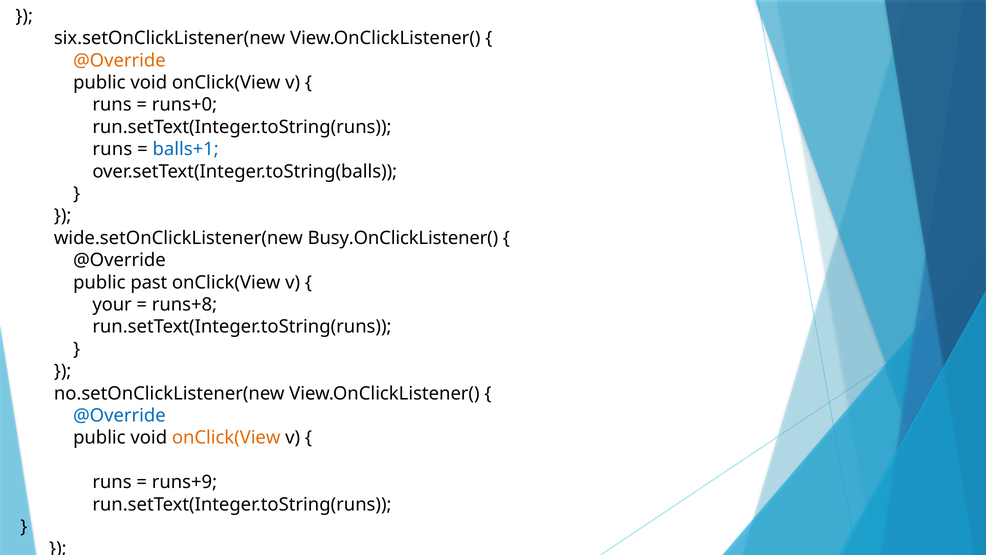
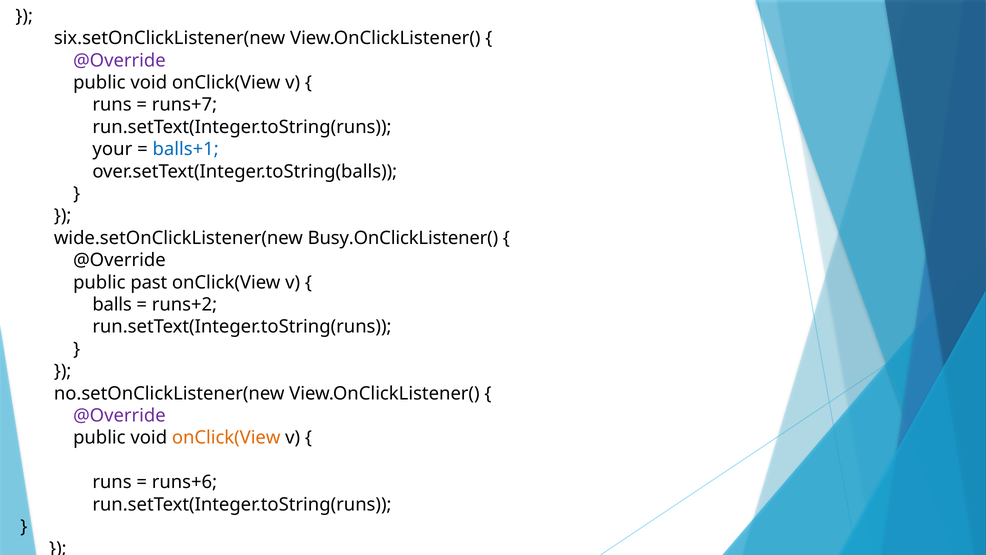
@Override at (119, 60) colour: orange -> purple
runs+0: runs+0 -> runs+7
runs at (112, 149): runs -> your
your: your -> balls
runs+8: runs+8 -> runs+2
@Override at (119, 415) colour: blue -> purple
runs+9: runs+9 -> runs+6
